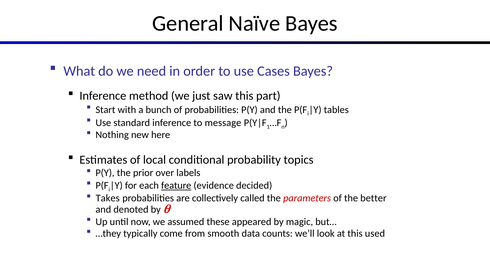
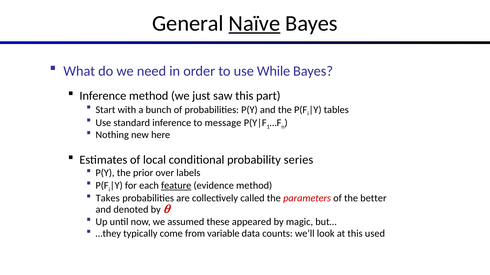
Naïve underline: none -> present
Cases: Cases -> While
topics: topics -> series
evidence decided: decided -> method
smooth: smooth -> variable
